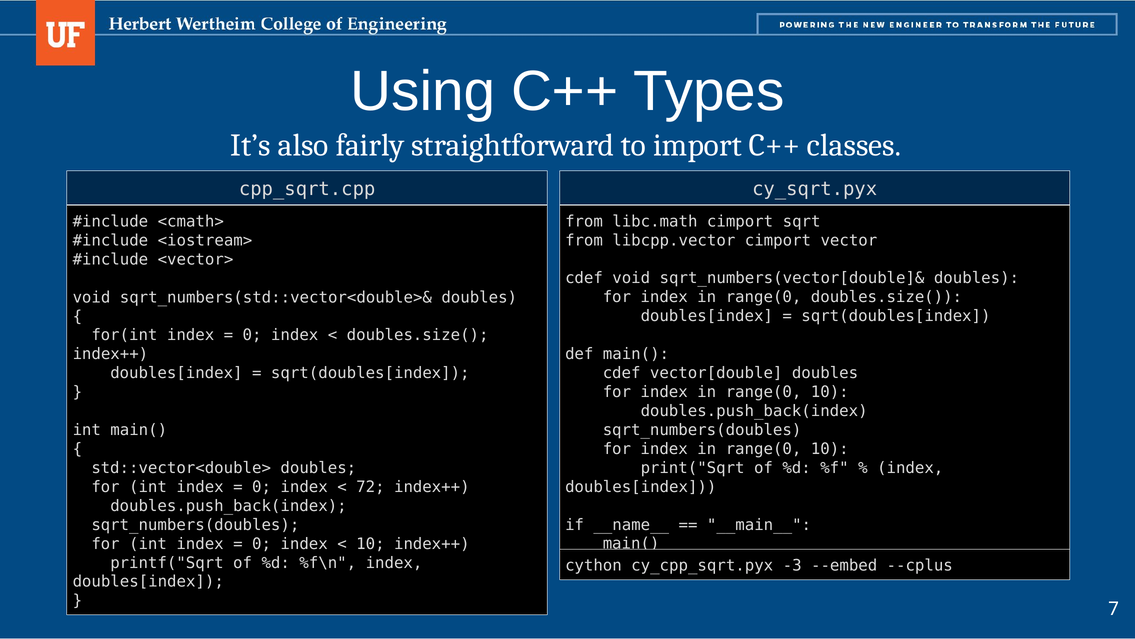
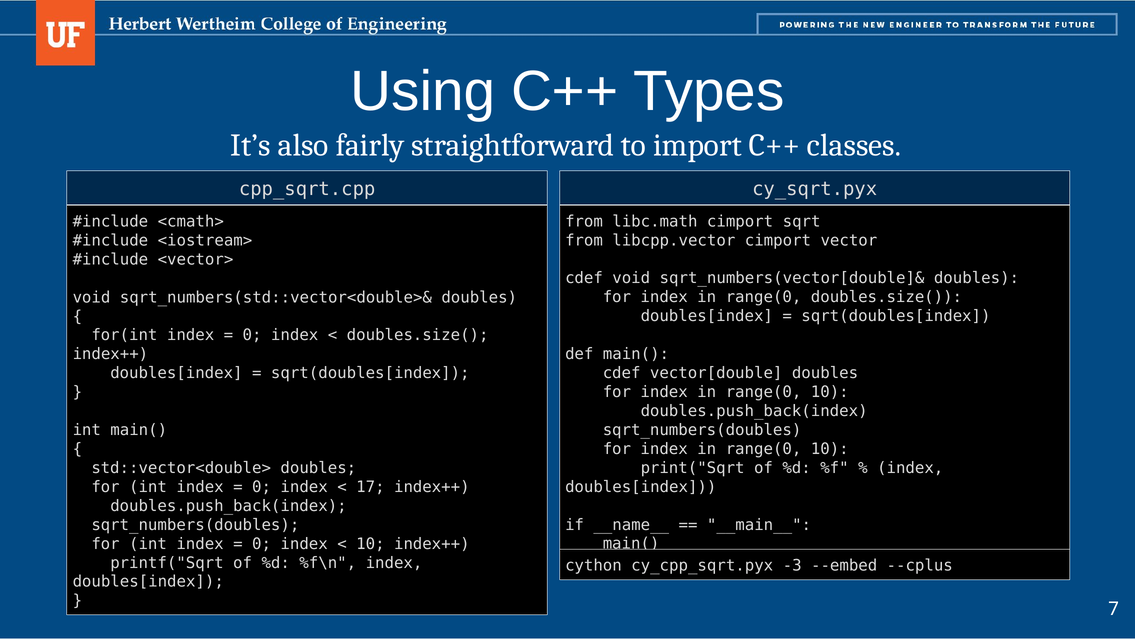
72: 72 -> 17
